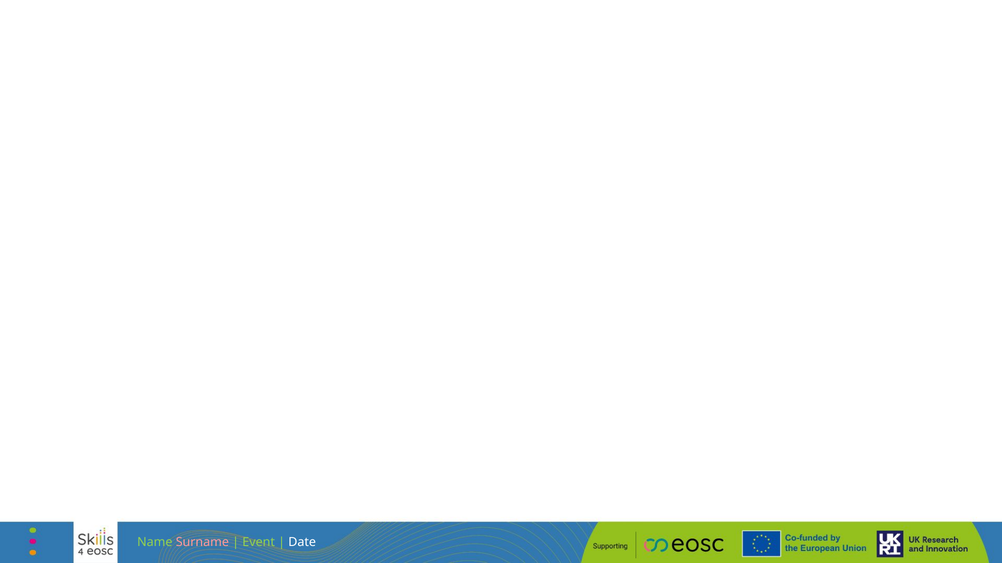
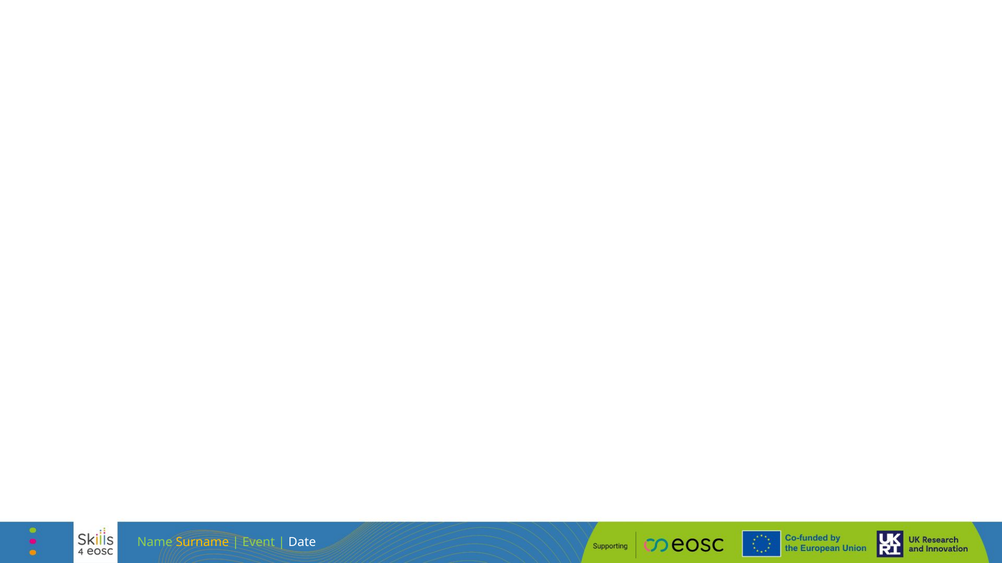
Surname colour: pink -> yellow
